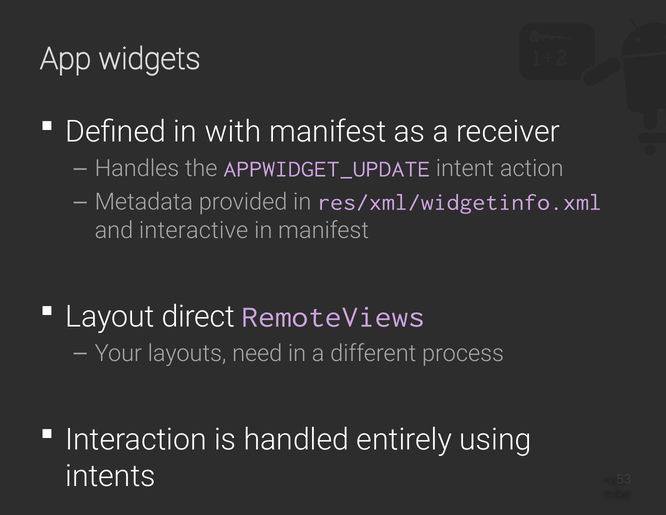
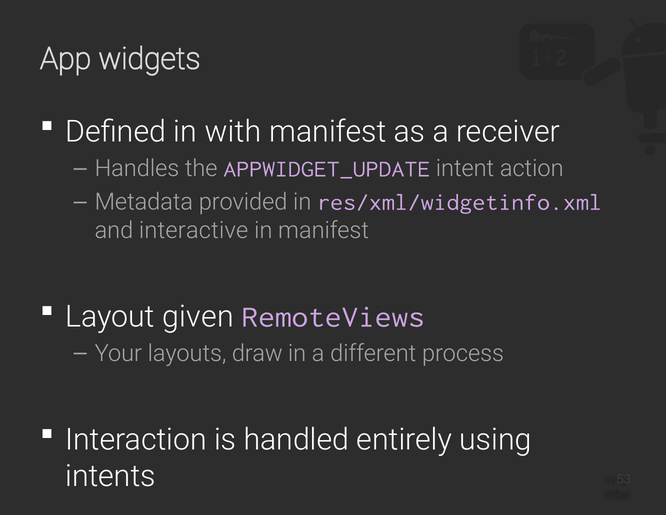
direct: direct -> given
need: need -> draw
